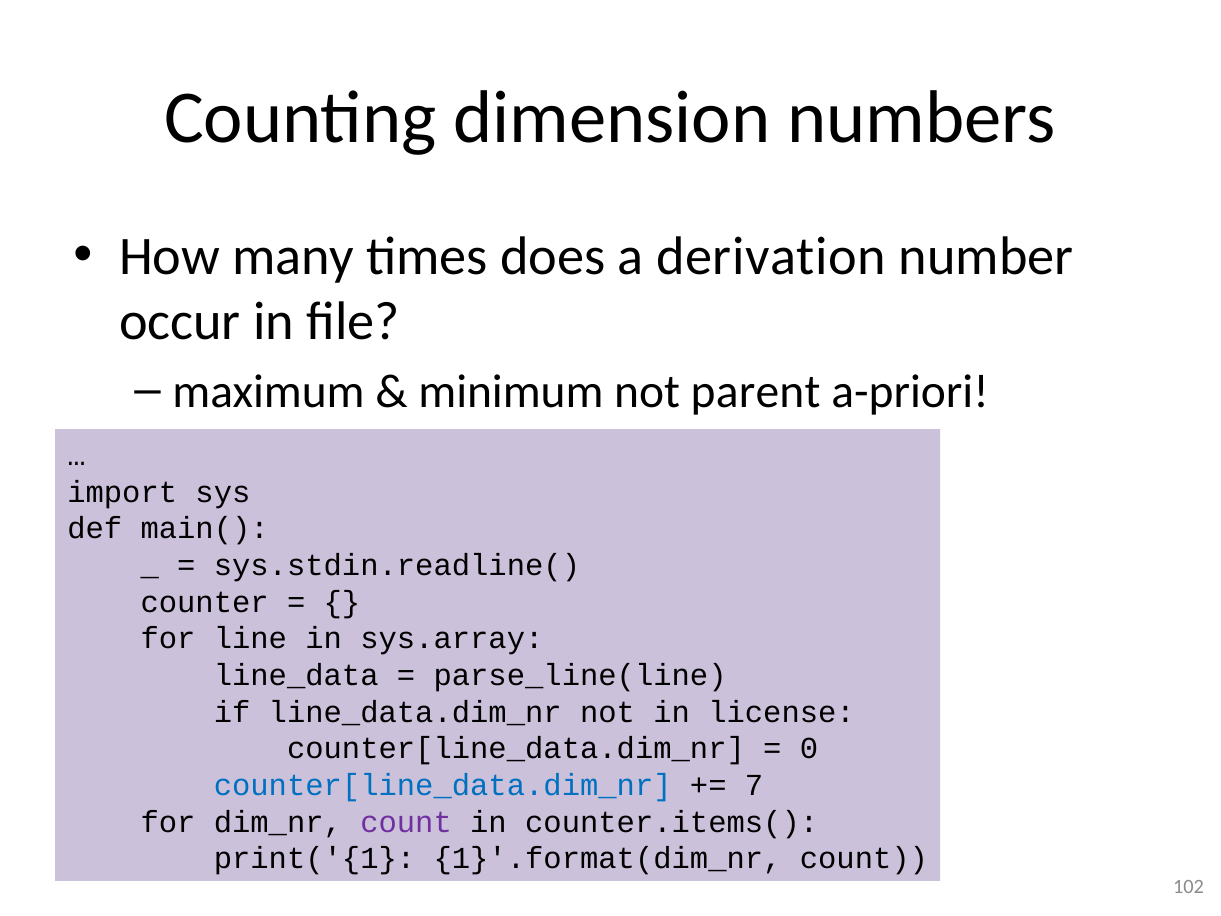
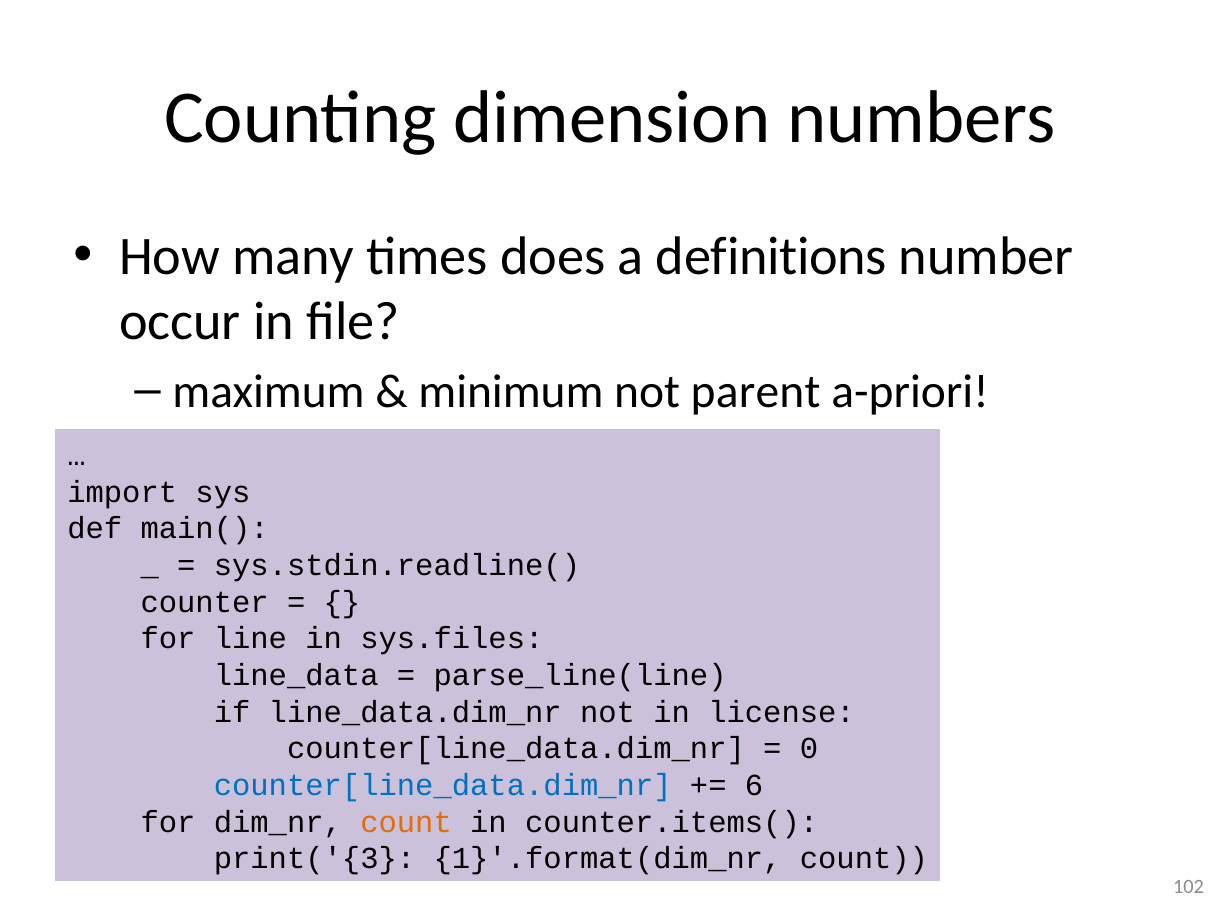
derivation: derivation -> definitions
sys.array: sys.array -> sys.files
7: 7 -> 6
count at (406, 822) colour: purple -> orange
print('{1: print('{1 -> print('{3
